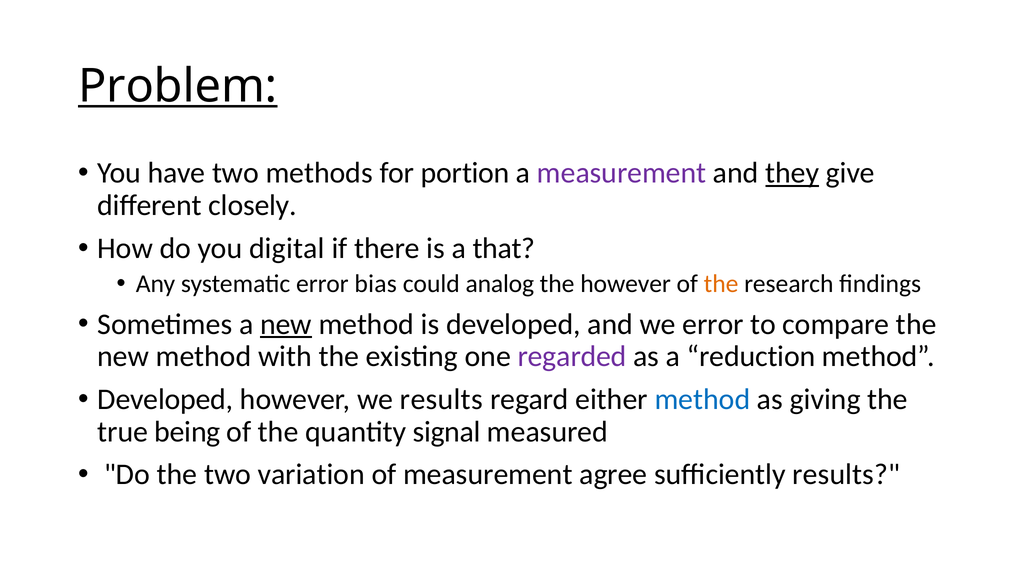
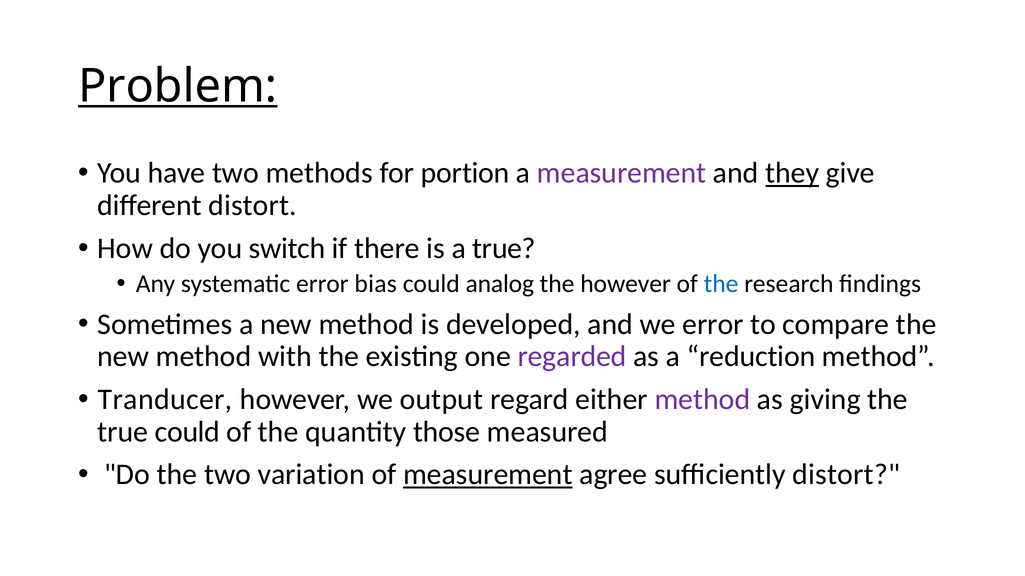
different closely: closely -> distort
digital: digital -> switch
a that: that -> true
the at (721, 284) colour: orange -> blue
new at (286, 325) underline: present -> none
Developed at (165, 400): Developed -> Tranducer
we results: results -> output
method at (702, 400) colour: blue -> purple
true being: being -> could
signal: signal -> those
measurement at (488, 475) underline: none -> present
sufficiently results: results -> distort
